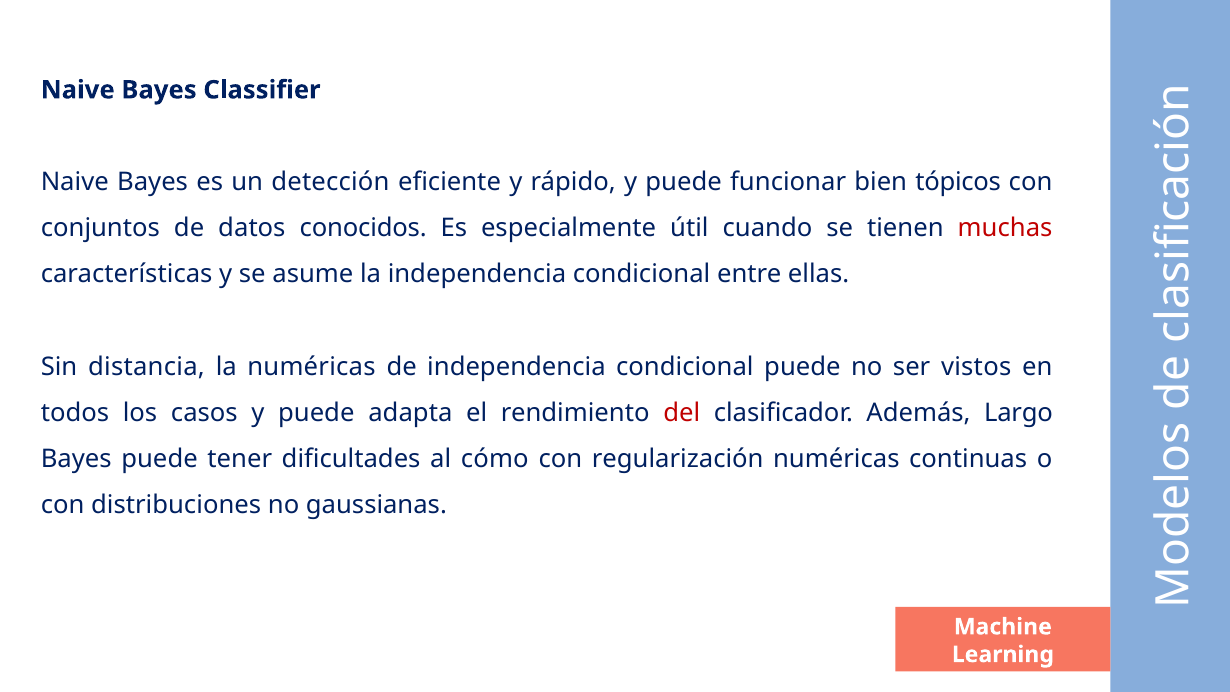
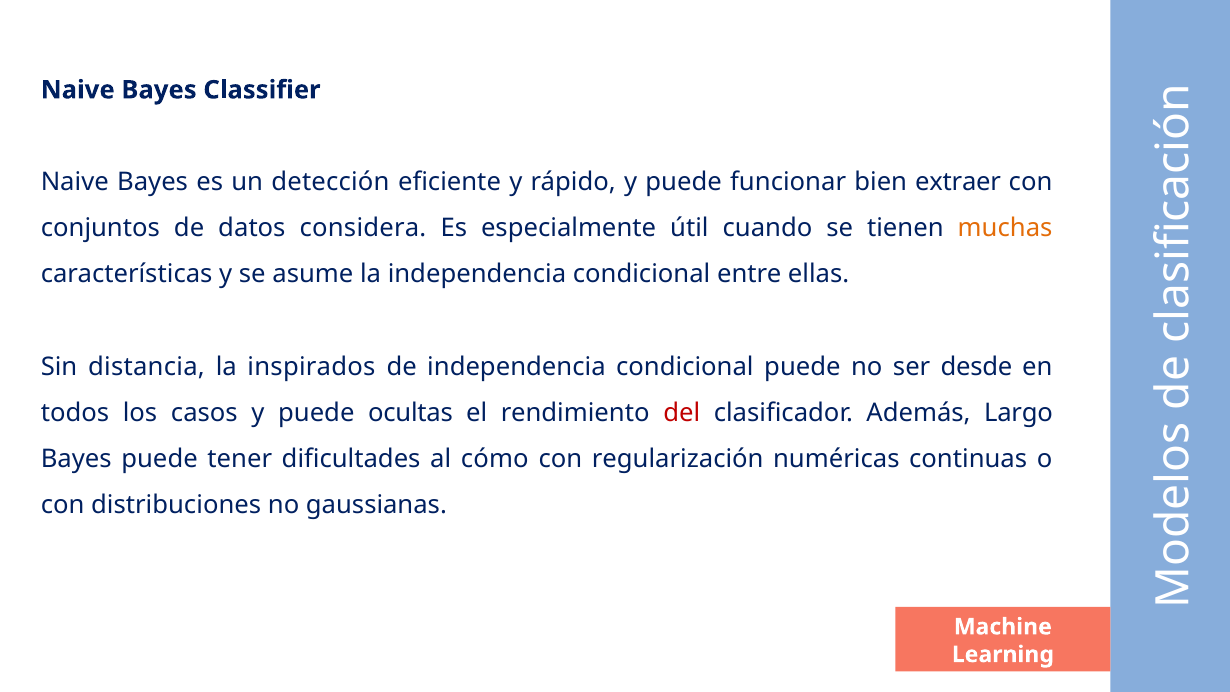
tópicos: tópicos -> extraer
conocidos: conocidos -> considera
muchas colour: red -> orange
la numéricas: numéricas -> inspirados
vistos: vistos -> desde
adapta: adapta -> ocultas
